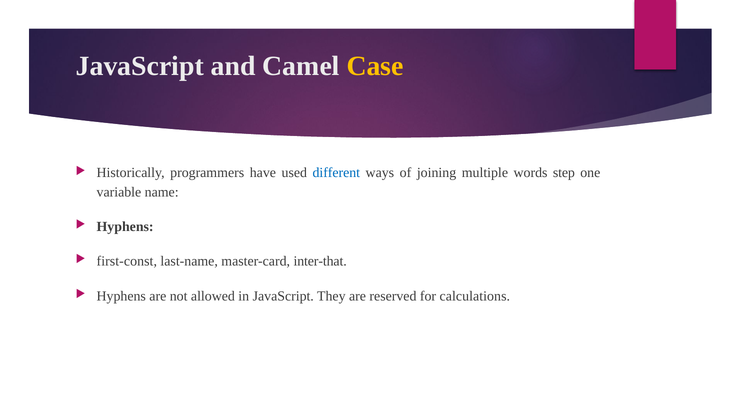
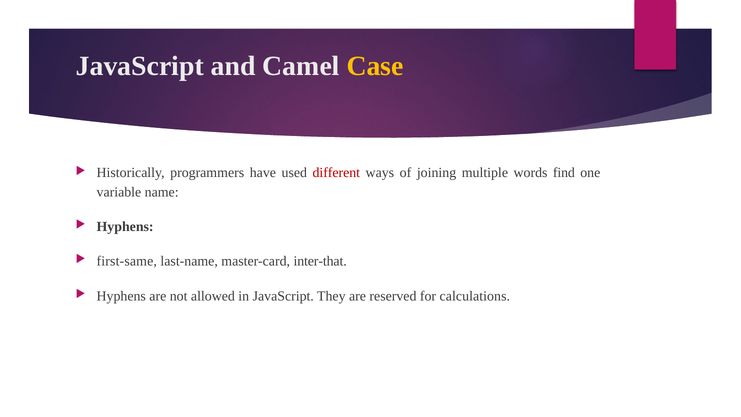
different colour: blue -> red
step: step -> find
first-const: first-const -> first-same
